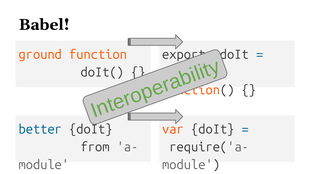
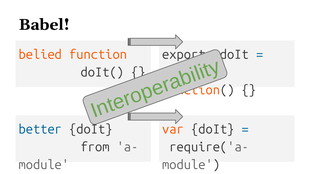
ground: ground -> belied
